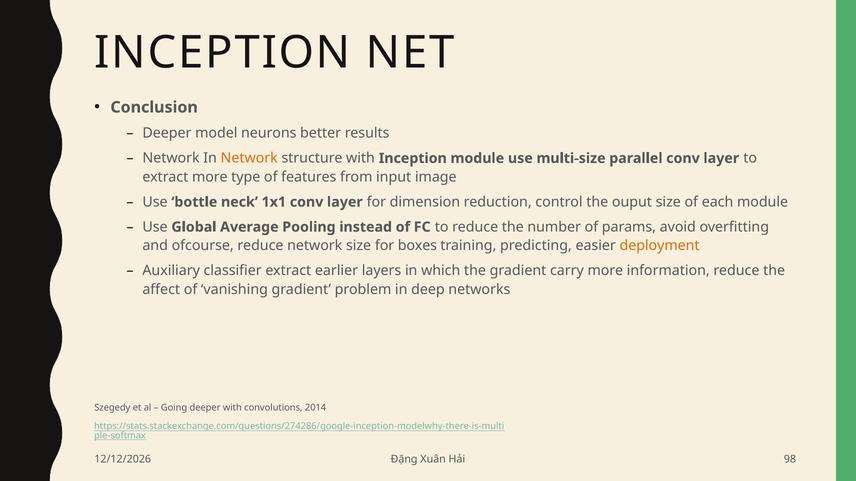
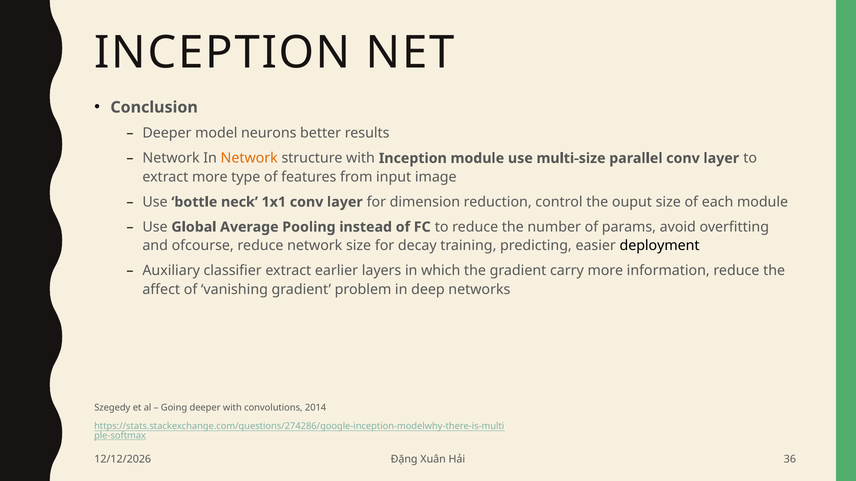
boxes: boxes -> decay
deployment colour: orange -> black
98: 98 -> 36
